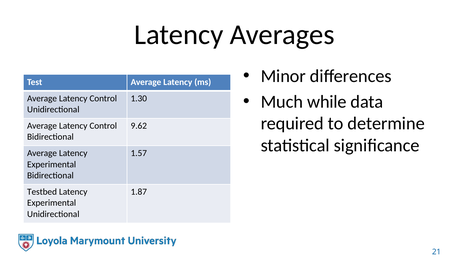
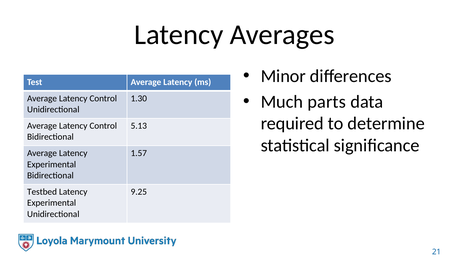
while: while -> parts
9.62: 9.62 -> 5.13
1.87: 1.87 -> 9.25
